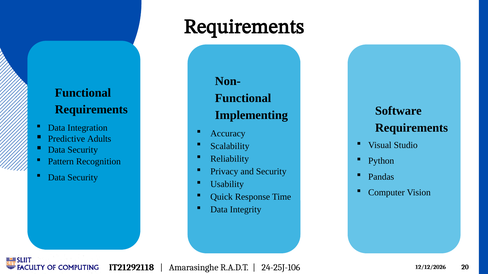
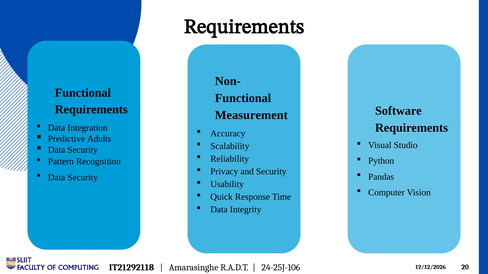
Implementing: Implementing -> Measurement
